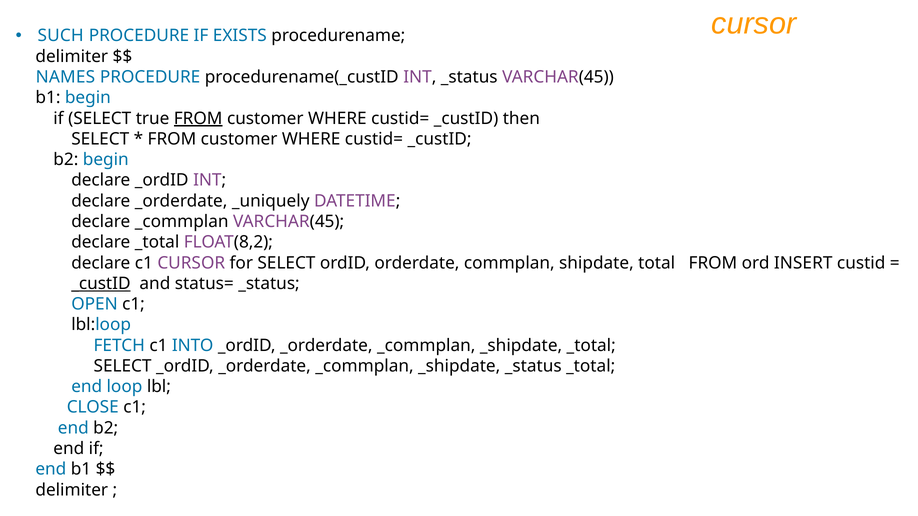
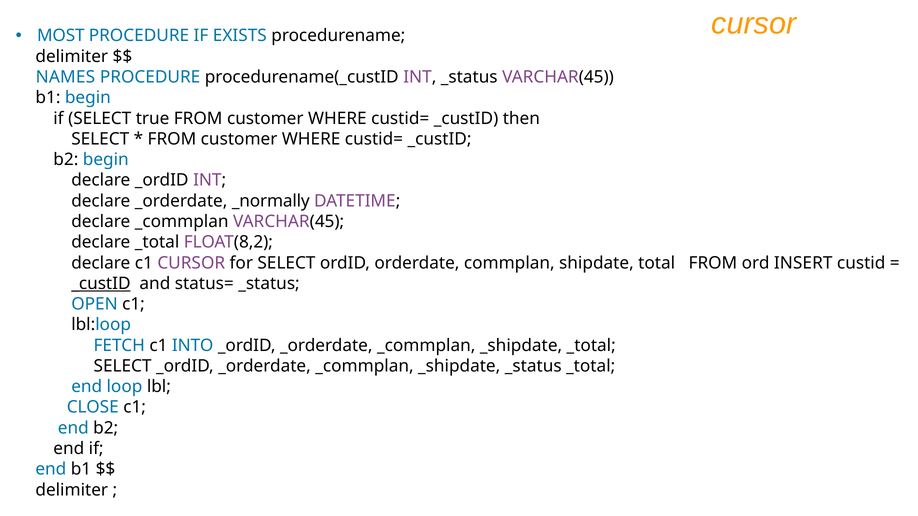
SUCH: SUCH -> MOST
FROM at (198, 118) underline: present -> none
_uniquely: _uniquely -> _normally
